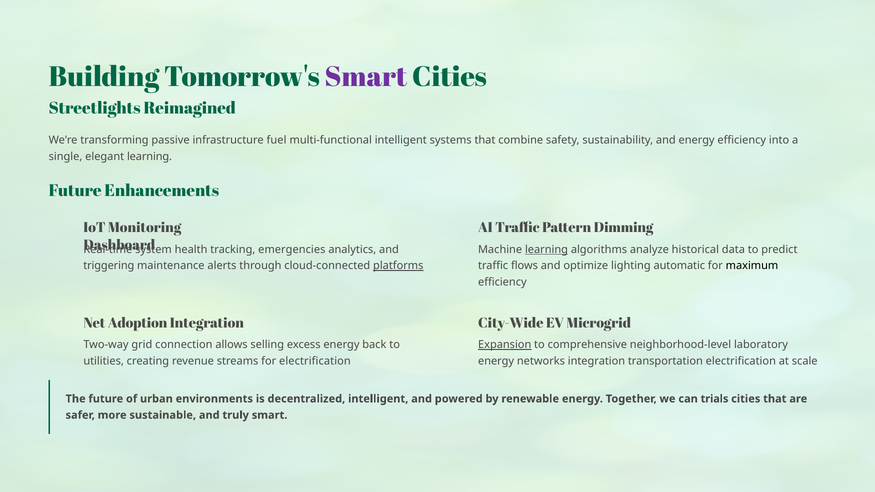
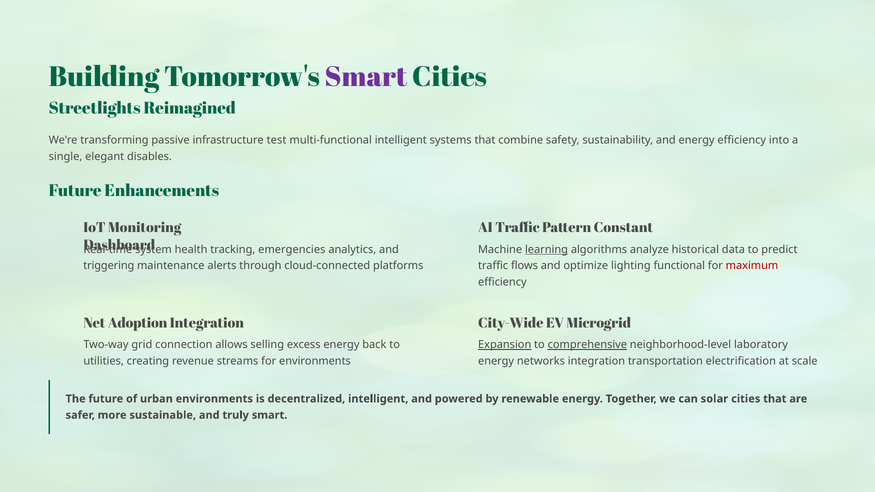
fuel: fuel -> test
elegant learning: learning -> disables
Dimming: Dimming -> Constant
platforms underline: present -> none
automatic: automatic -> functional
maximum colour: black -> red
comprehensive underline: none -> present
for electrification: electrification -> environments
trials: trials -> solar
